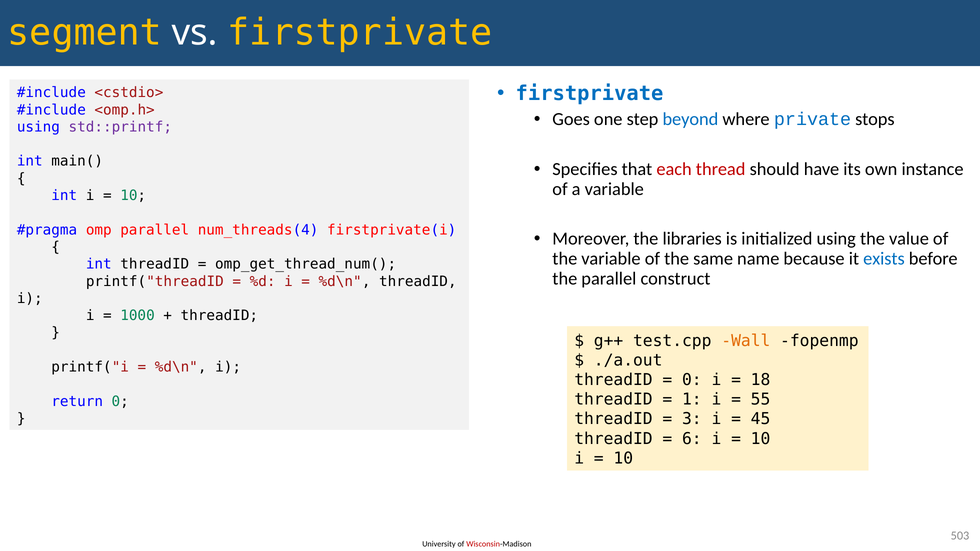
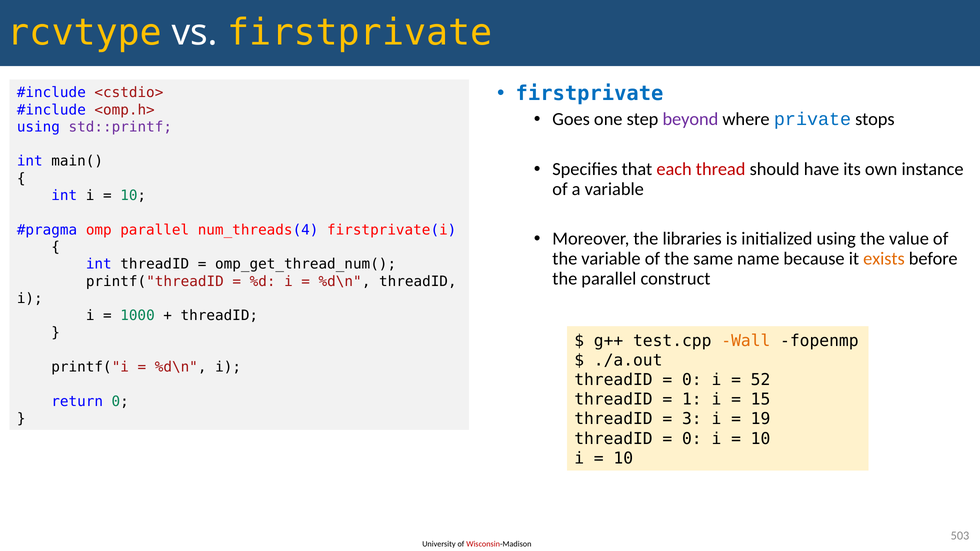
segment: segment -> rcvtype
beyond colour: blue -> purple
exists colour: blue -> orange
18: 18 -> 52
55: 55 -> 15
45: 45 -> 19
6 at (692, 439): 6 -> 0
